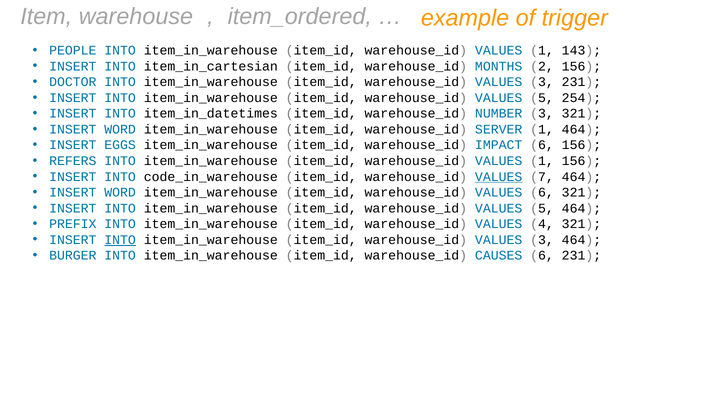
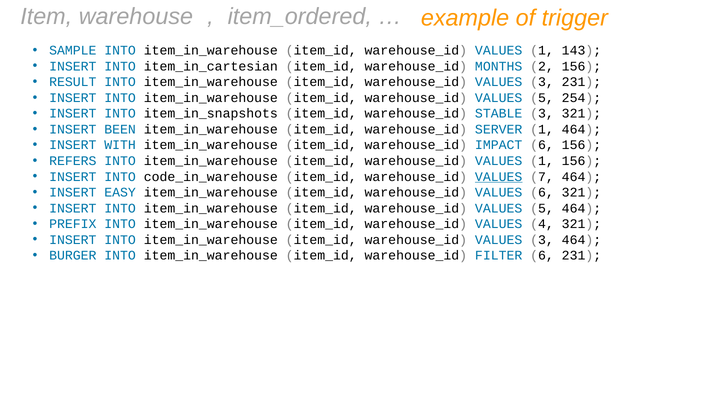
PEOPLE: PEOPLE -> SAMPLE
DOCTOR: DOCTOR -> RESULT
item_in_datetimes: item_in_datetimes -> item_in_snapshots
NUMBER: NUMBER -> STABLE
WORD at (120, 129): WORD -> BEEN
EGGS: EGGS -> WITH
WORD at (120, 193): WORD -> EASY
INTO at (120, 240) underline: present -> none
CAUSES: CAUSES -> FILTER
